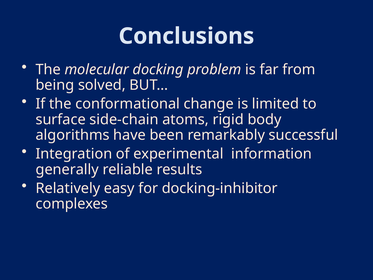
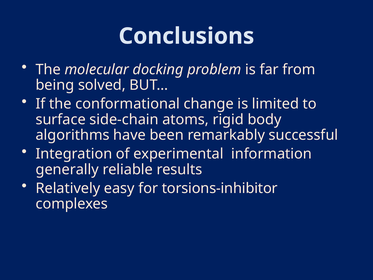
docking-inhibitor: docking-inhibitor -> torsions-inhibitor
